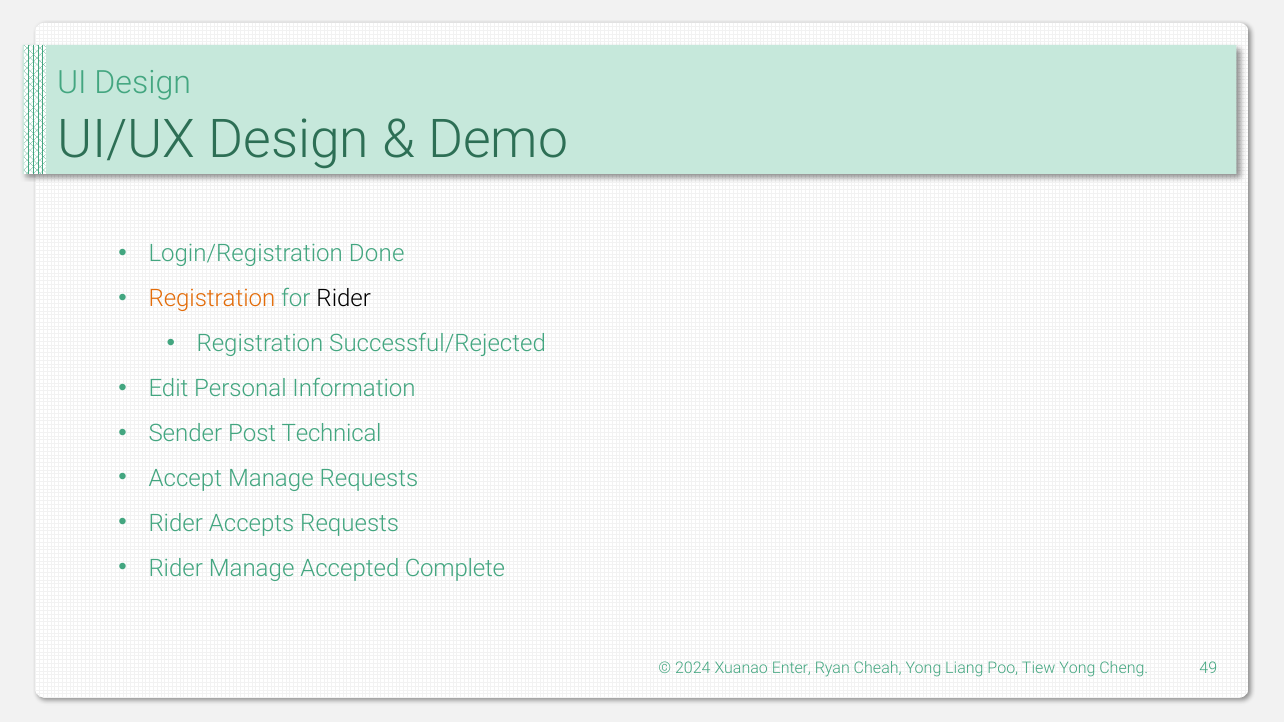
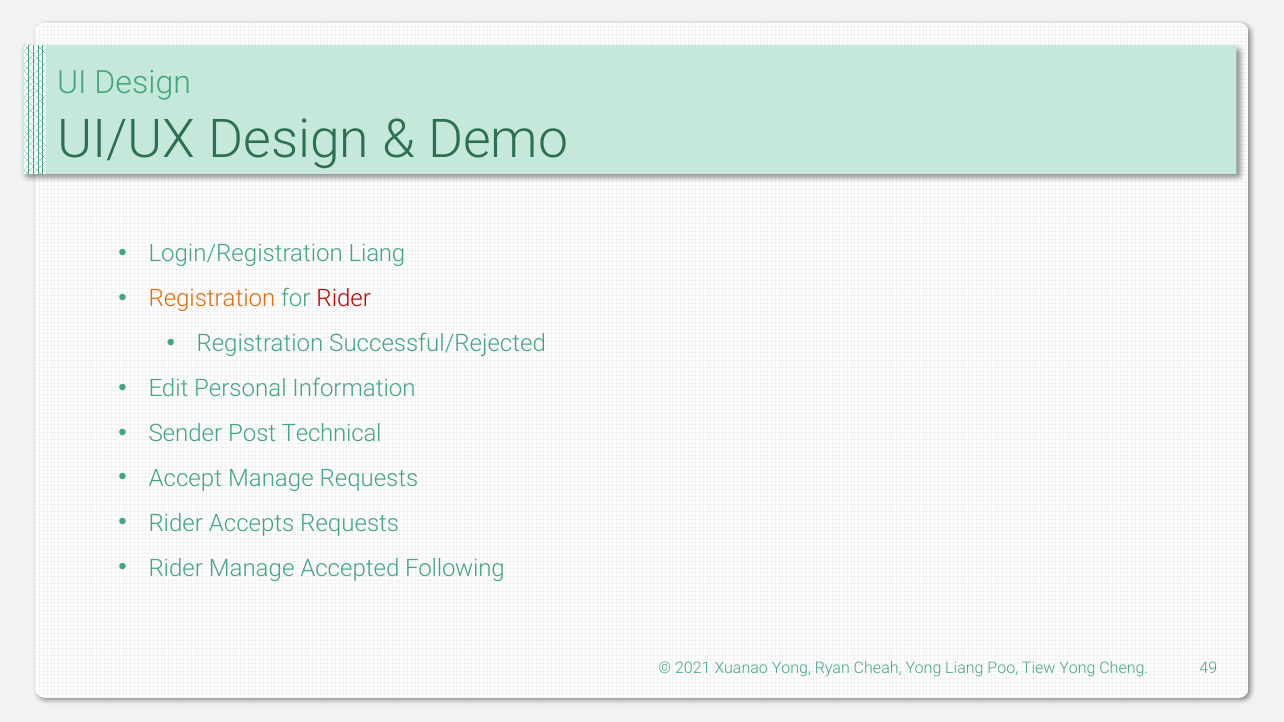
Login/Registration Done: Done -> Liang
Rider at (344, 299) colour: black -> red
Complete: Complete -> Following
2024: 2024 -> 2021
Xuanao Enter: Enter -> Yong
